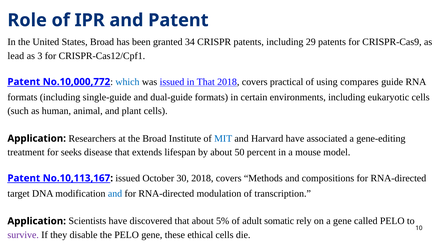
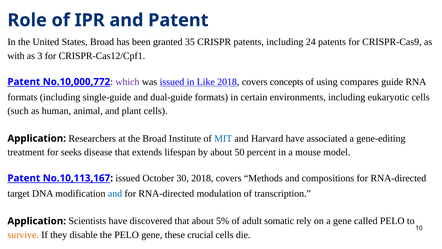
34: 34 -> 35
29: 29 -> 24
lead: lead -> with
which colour: blue -> purple
in That: That -> Like
practical: practical -> concepts
survive colour: purple -> orange
ethical: ethical -> crucial
